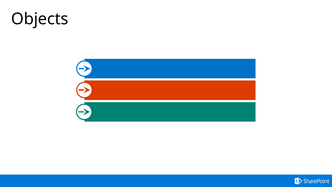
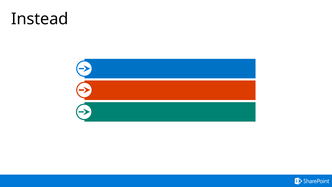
Objects: Objects -> Instead
